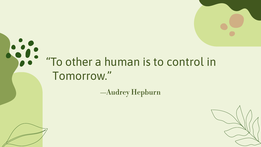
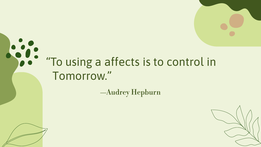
other: other -> using
human: human -> affects
